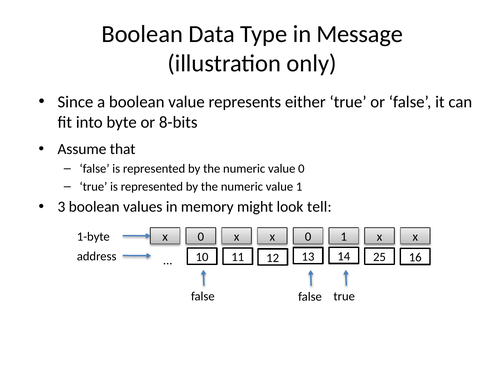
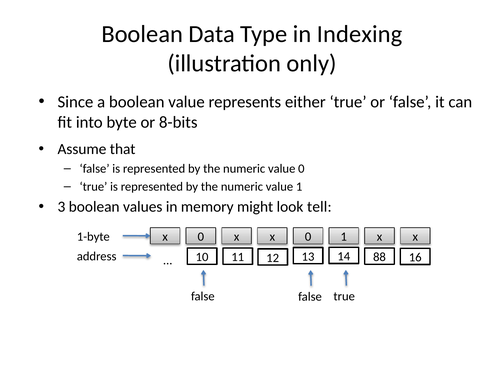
Message: Message -> Indexing
25: 25 -> 88
